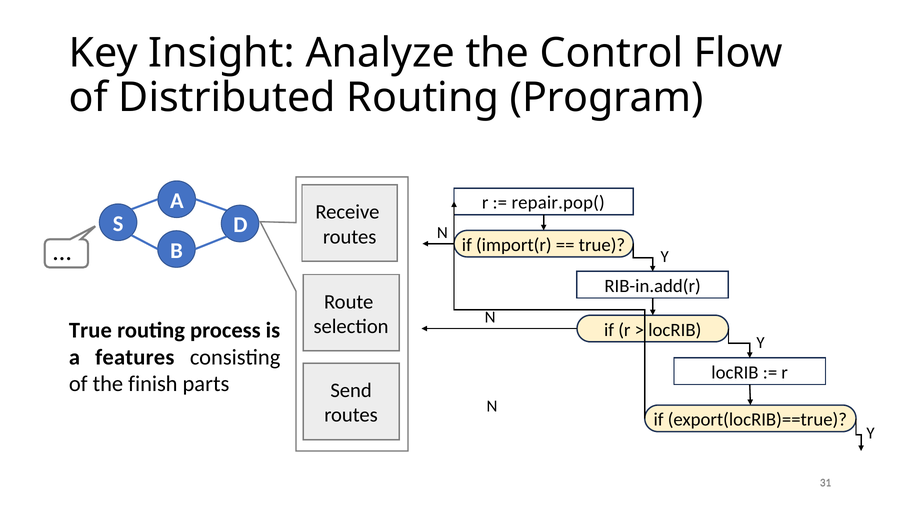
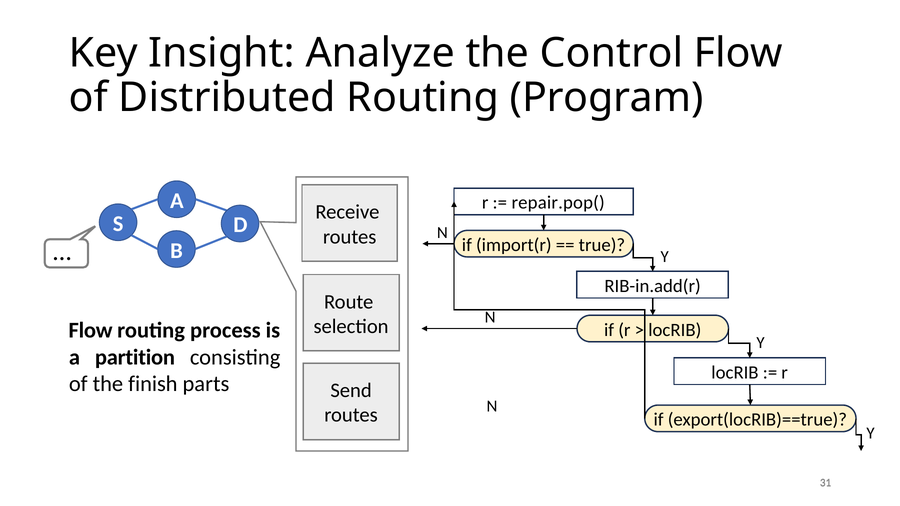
True at (90, 330): True -> Flow
features: features -> partition
